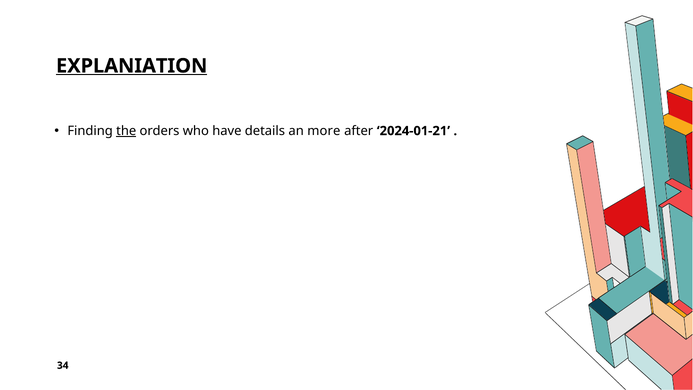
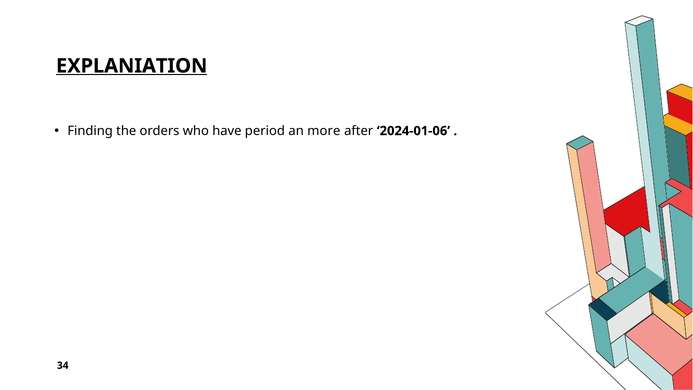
the underline: present -> none
details: details -> period
2024-01-21: 2024-01-21 -> 2024-01-06
